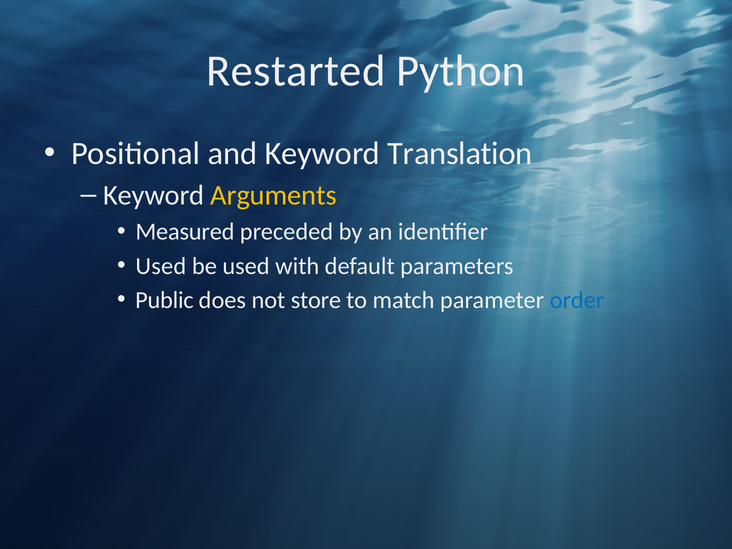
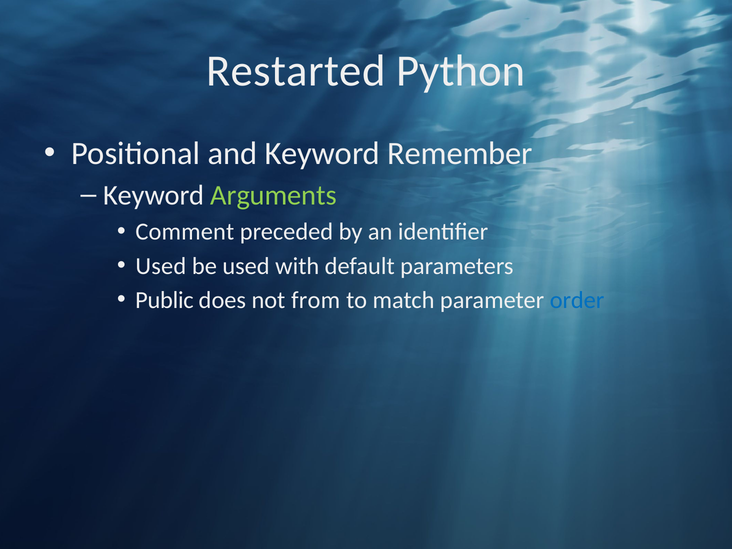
Translation: Translation -> Remember
Arguments colour: yellow -> light green
Measured: Measured -> Comment
store: store -> from
